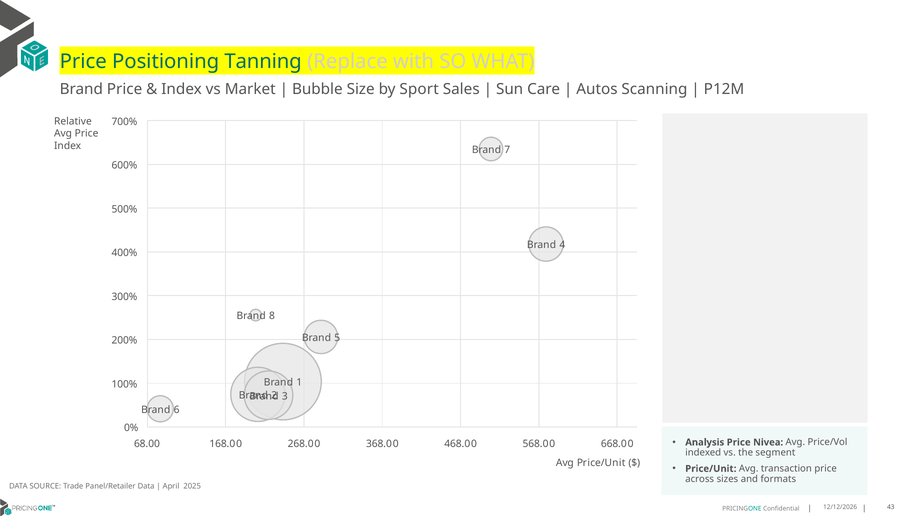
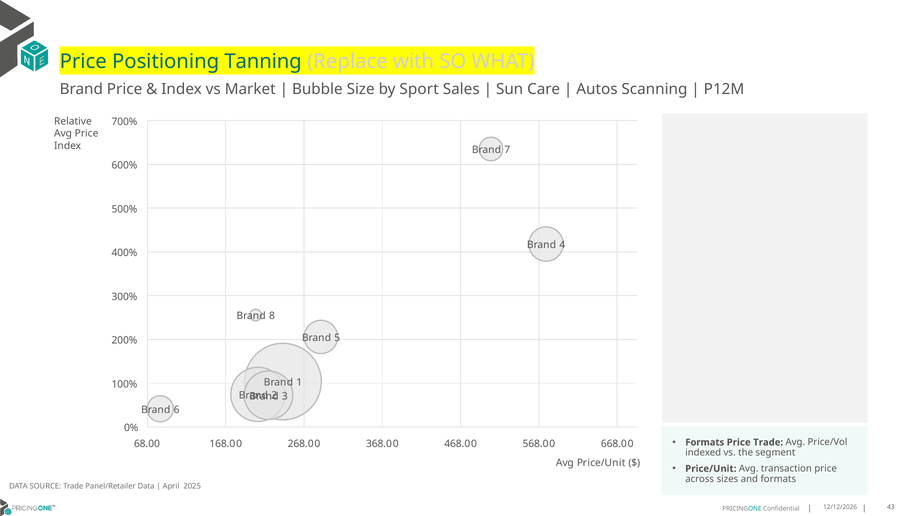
Analysis at (705, 442): Analysis -> Formats
Price Nivea: Nivea -> Trade
